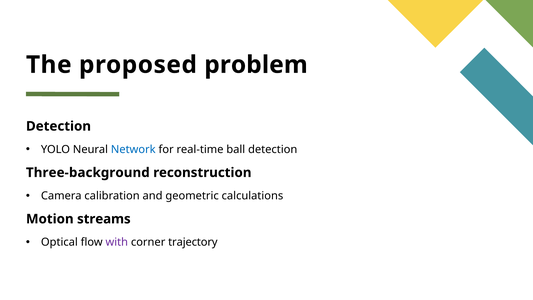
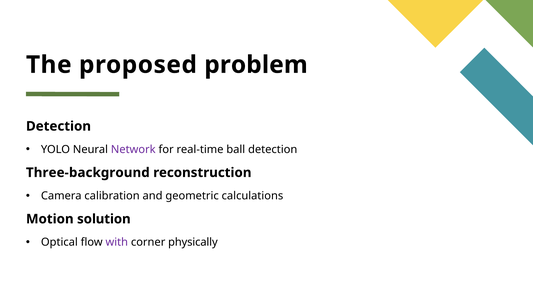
Network colour: blue -> purple
streams: streams -> solution
trajectory: trajectory -> physically
